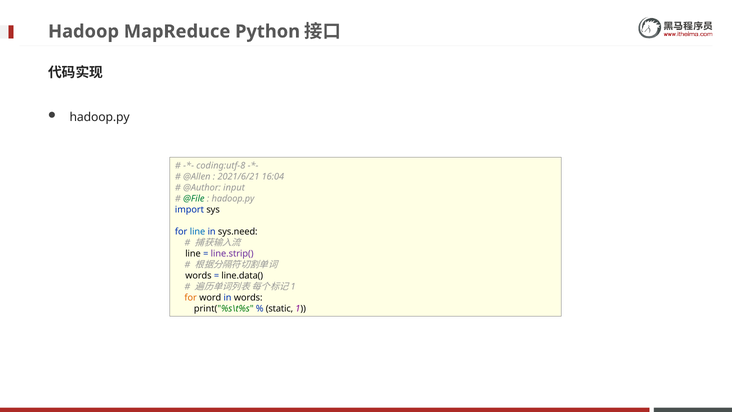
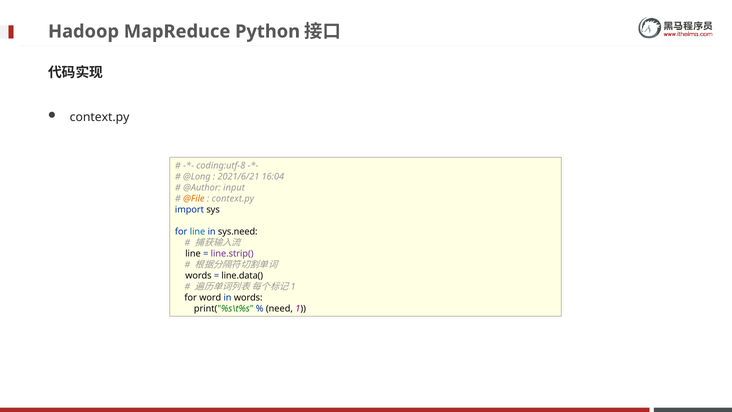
hadoop.py at (100, 117): hadoop.py -> context.py
@Allen: @Allen -> @Long
@File colour: green -> orange
hadoop.py at (233, 199): hadoop.py -> context.py
for at (191, 297) colour: orange -> black
static: static -> need
